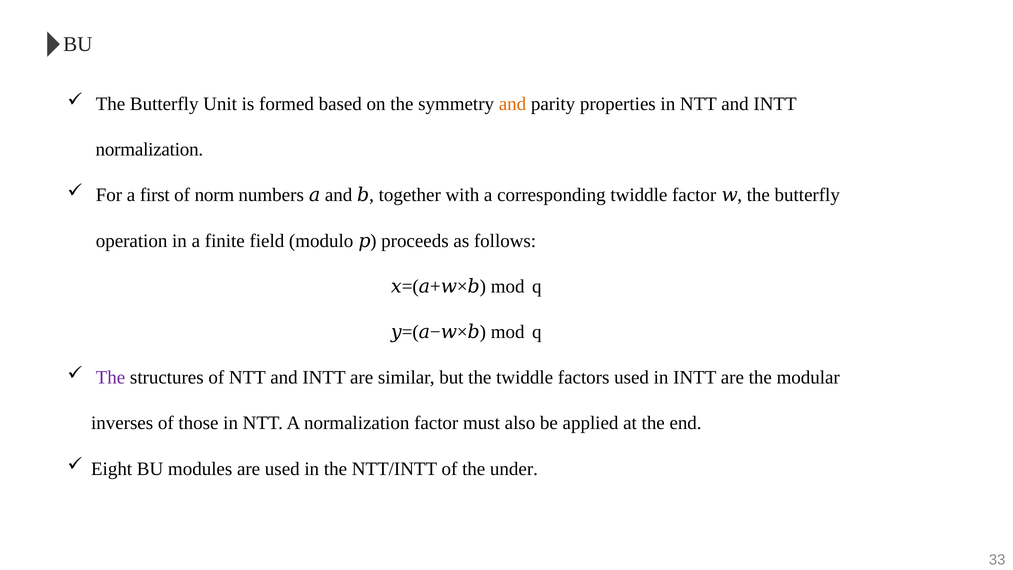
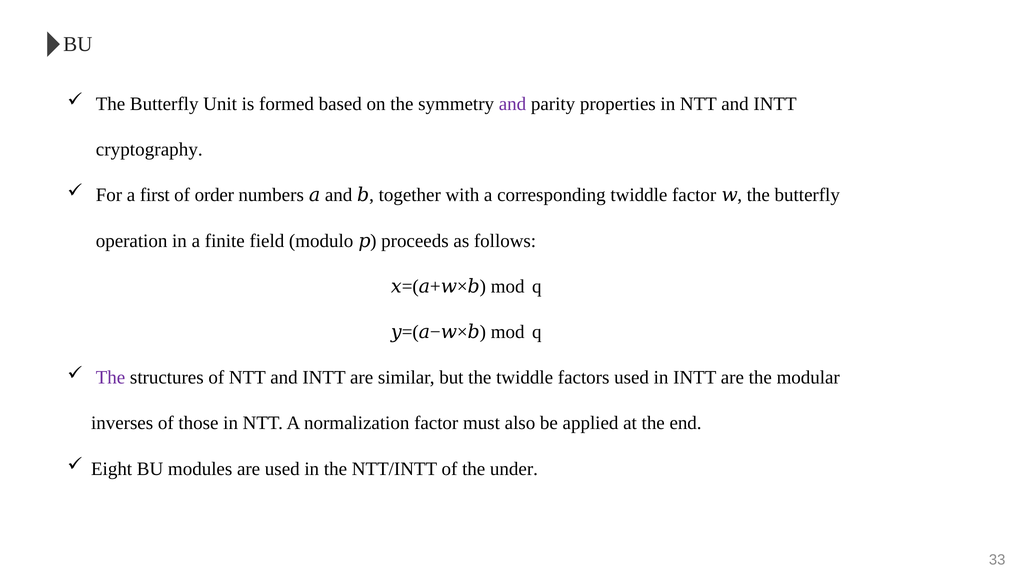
and at (512, 104) colour: orange -> purple
normalization at (149, 150): normalization -> cryptography
norm: norm -> order
